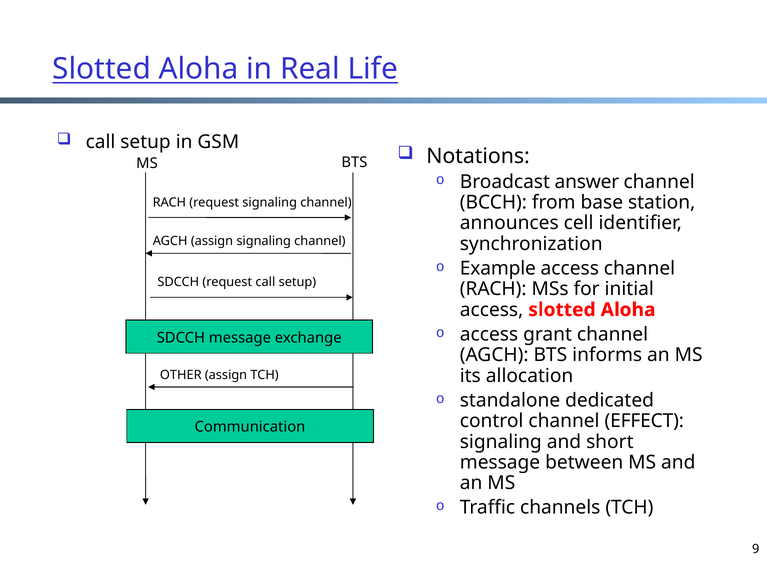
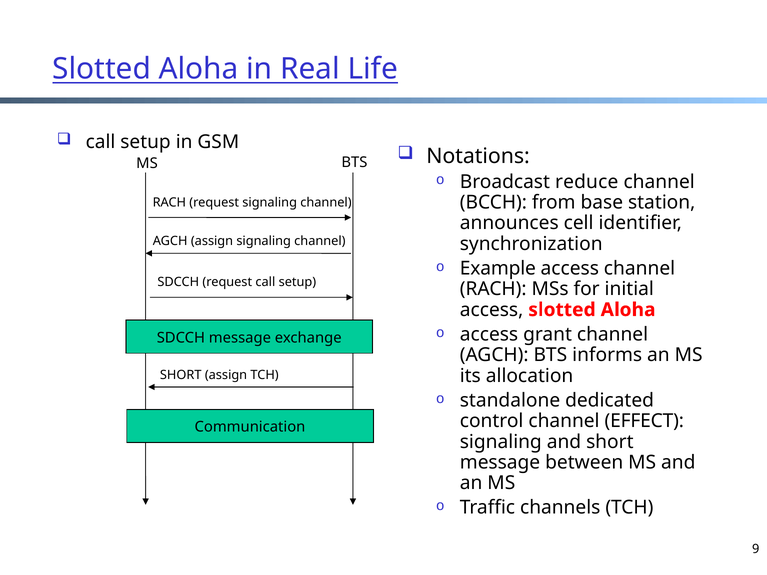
answer: answer -> reduce
OTHER at (181, 375): OTHER -> SHORT
